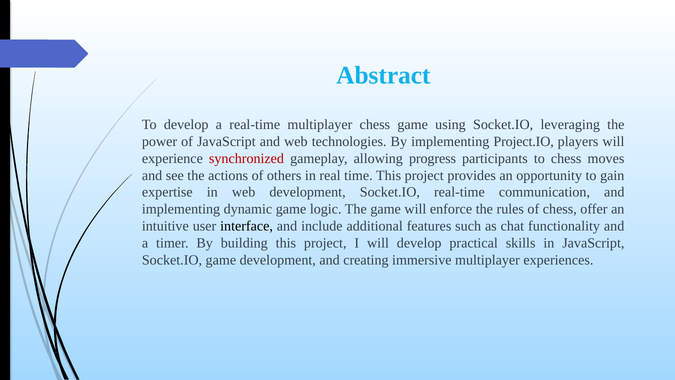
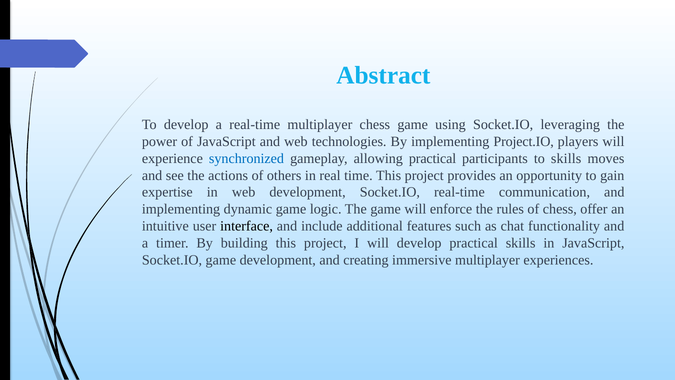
synchronized colour: red -> blue
allowing progress: progress -> practical
to chess: chess -> skills
